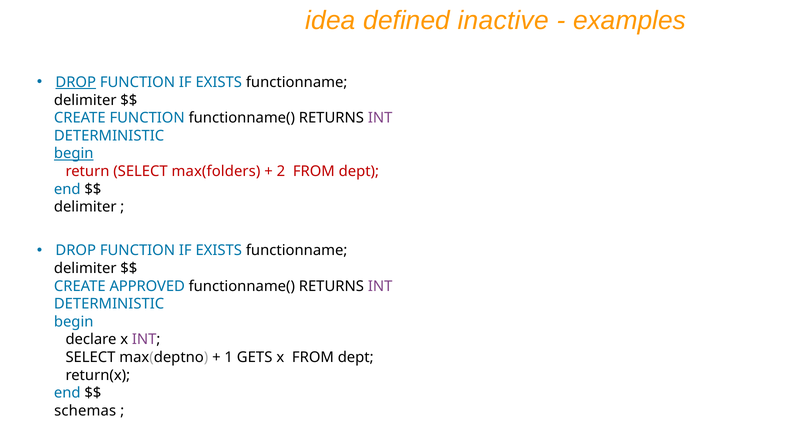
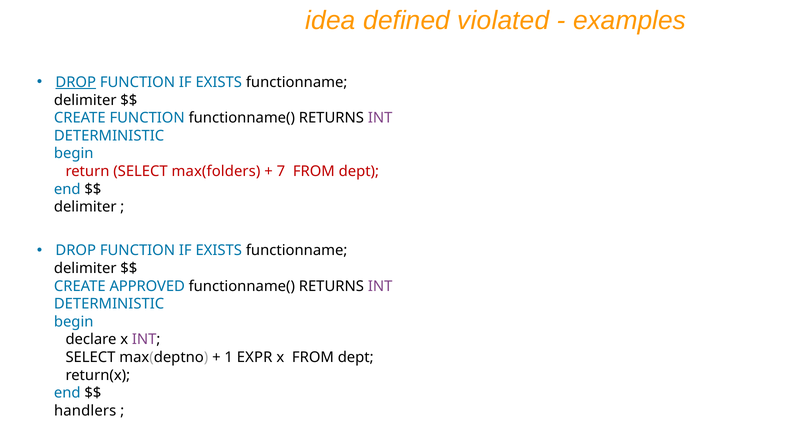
inactive: inactive -> violated
begin at (74, 153) underline: present -> none
2: 2 -> 7
GETS: GETS -> EXPR
schemas: schemas -> handlers
